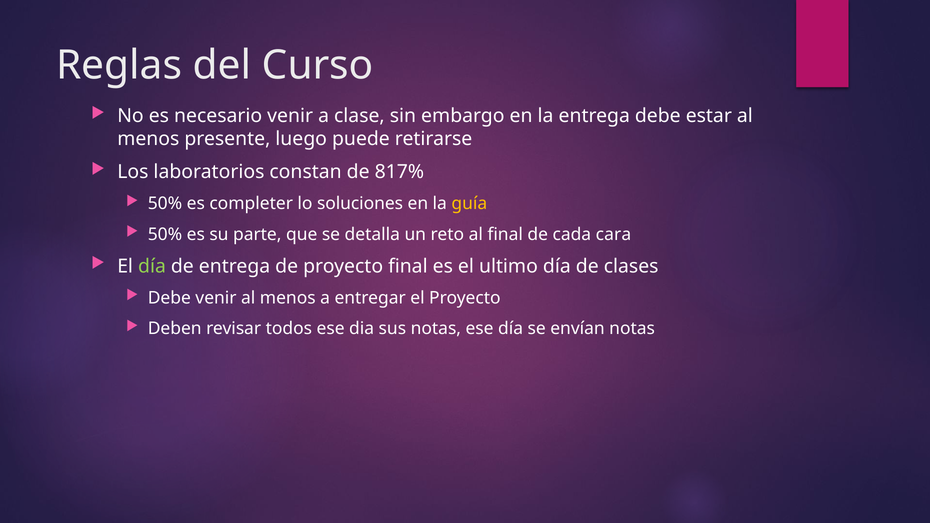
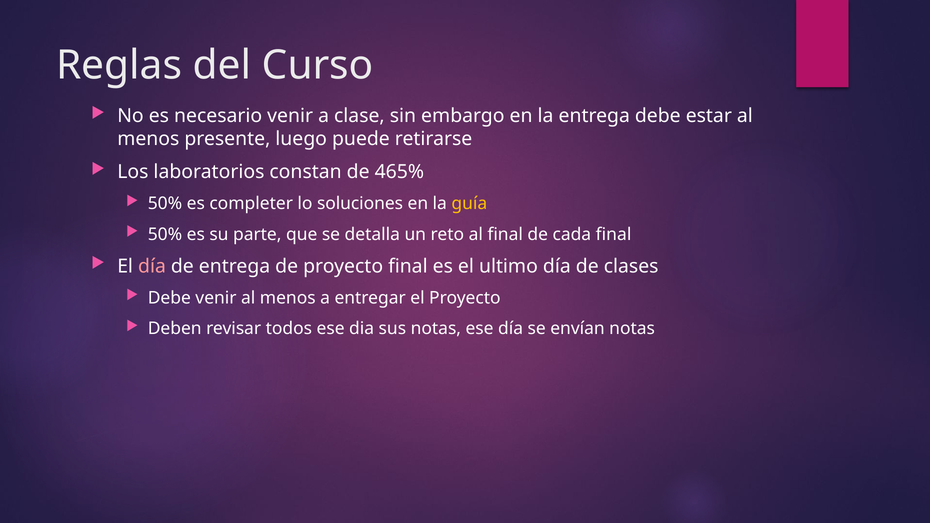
817%: 817% -> 465%
cada cara: cara -> final
día at (152, 266) colour: light green -> pink
